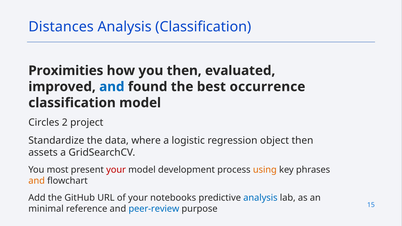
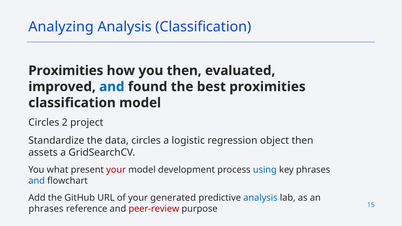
Distances: Distances -> Analyzing
best occurrence: occurrence -> proximities
data where: where -> circles
most: most -> what
using colour: orange -> blue
and at (37, 181) colour: orange -> blue
notebooks: notebooks -> generated
minimal at (46, 209): minimal -> phrases
peer-review colour: blue -> red
